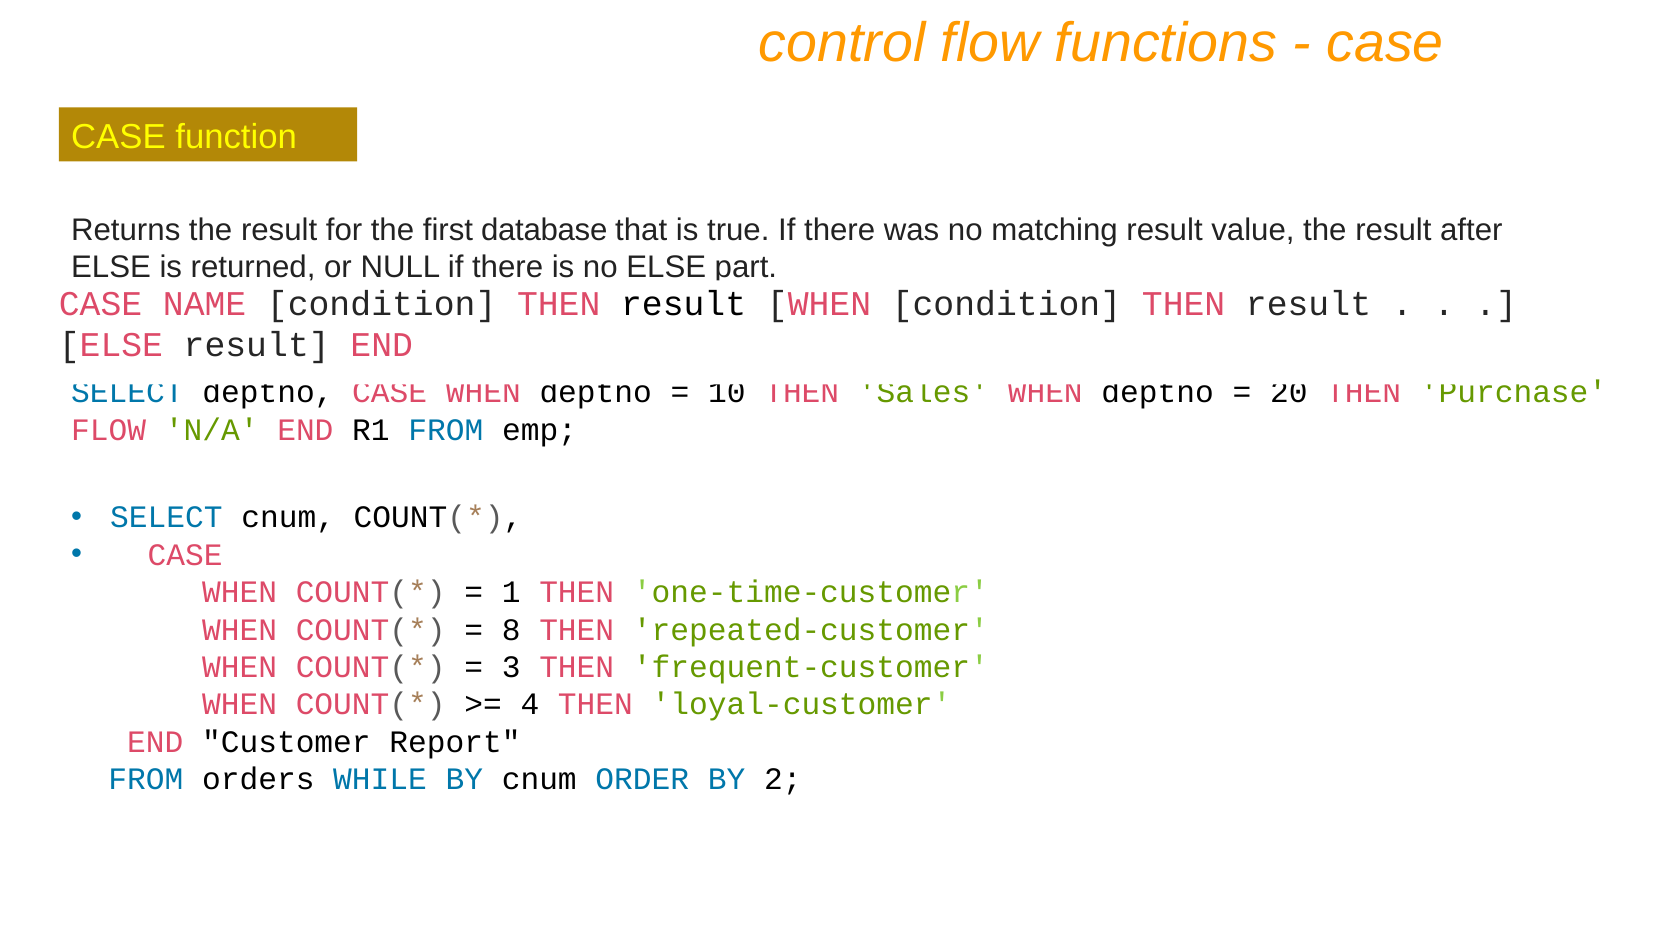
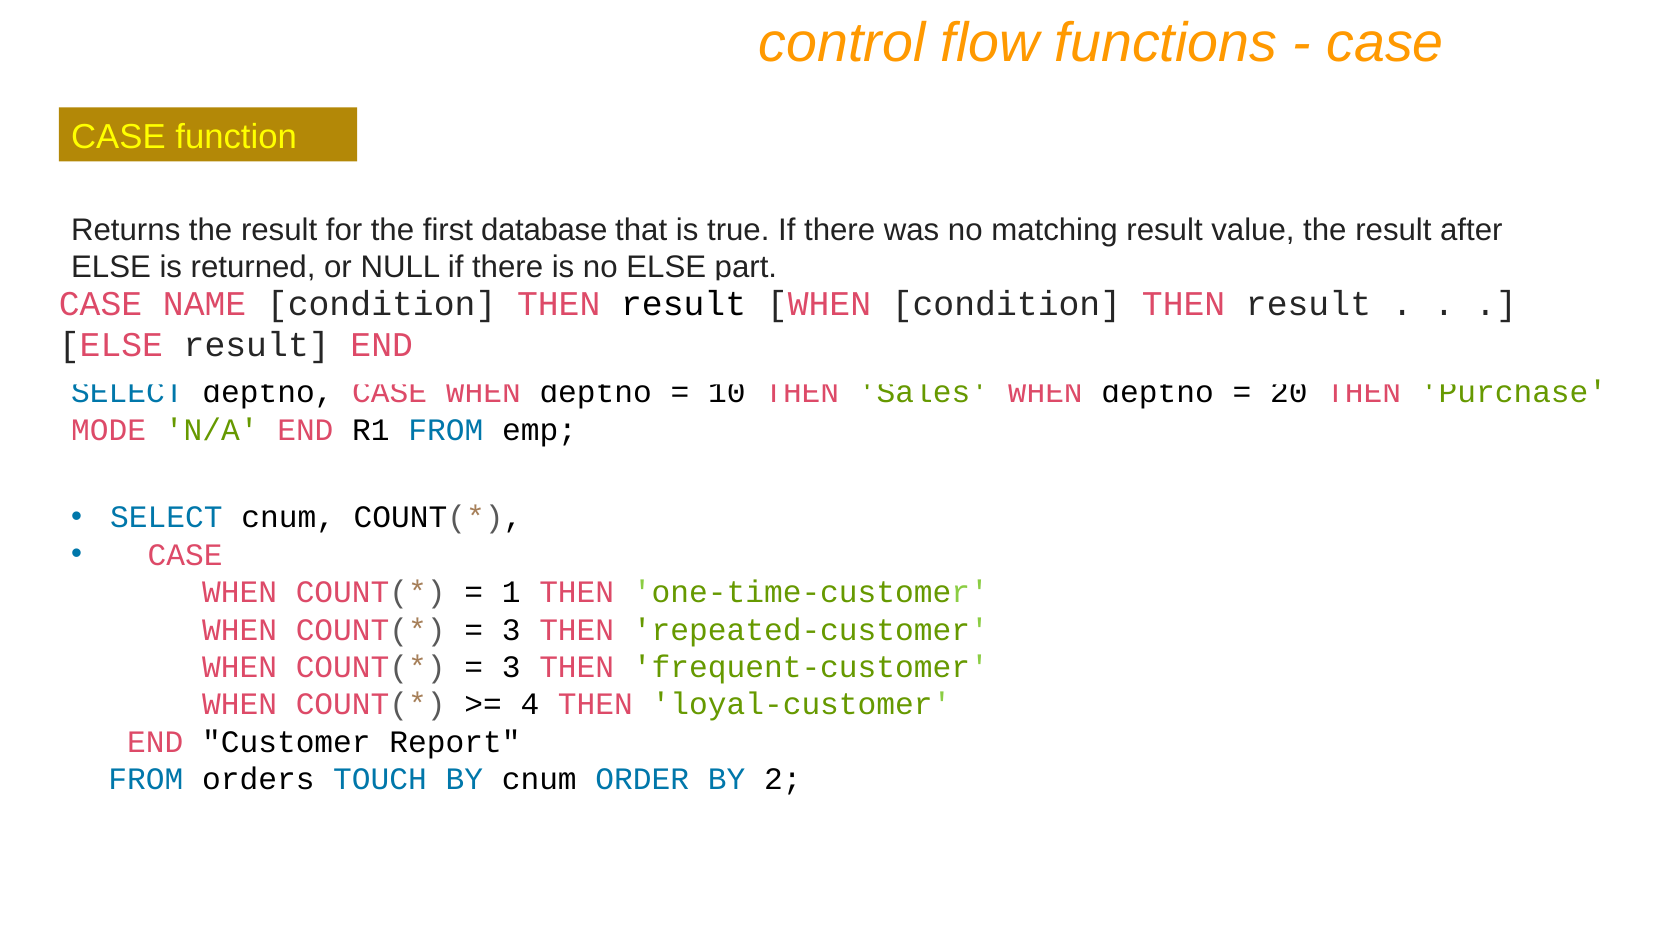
FLOW at (109, 430): FLOW -> MODE
8 at (511, 630): 8 -> 3
WHILE: WHILE -> TOUCH
